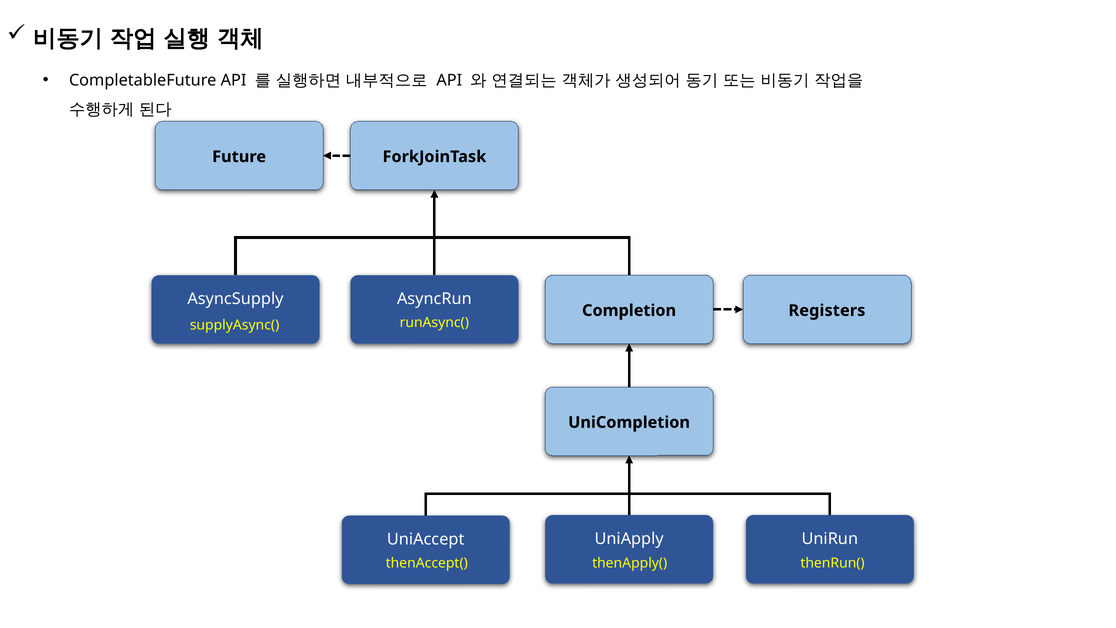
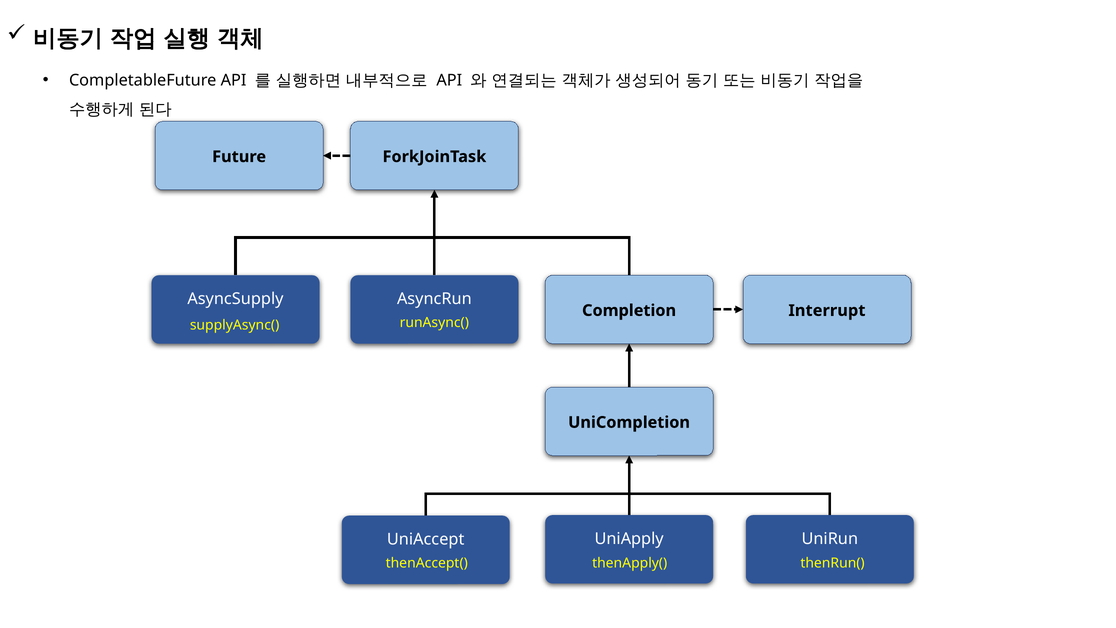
Registers: Registers -> Interrupt
